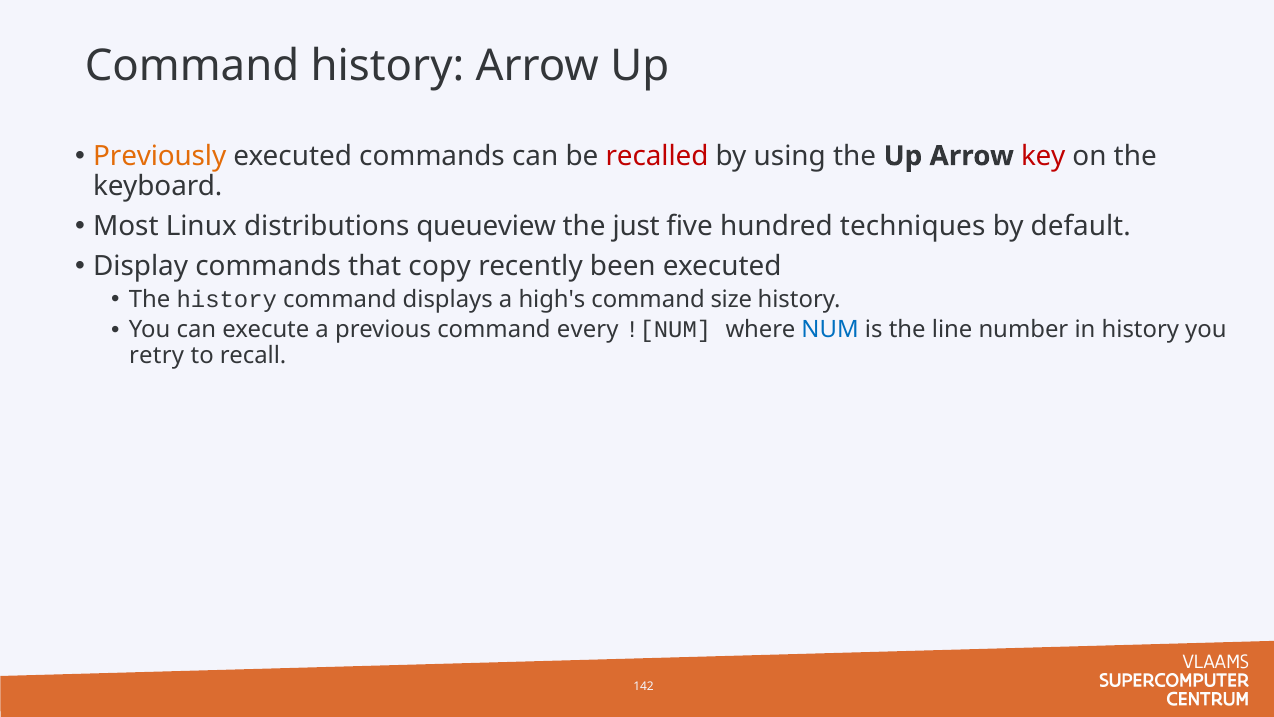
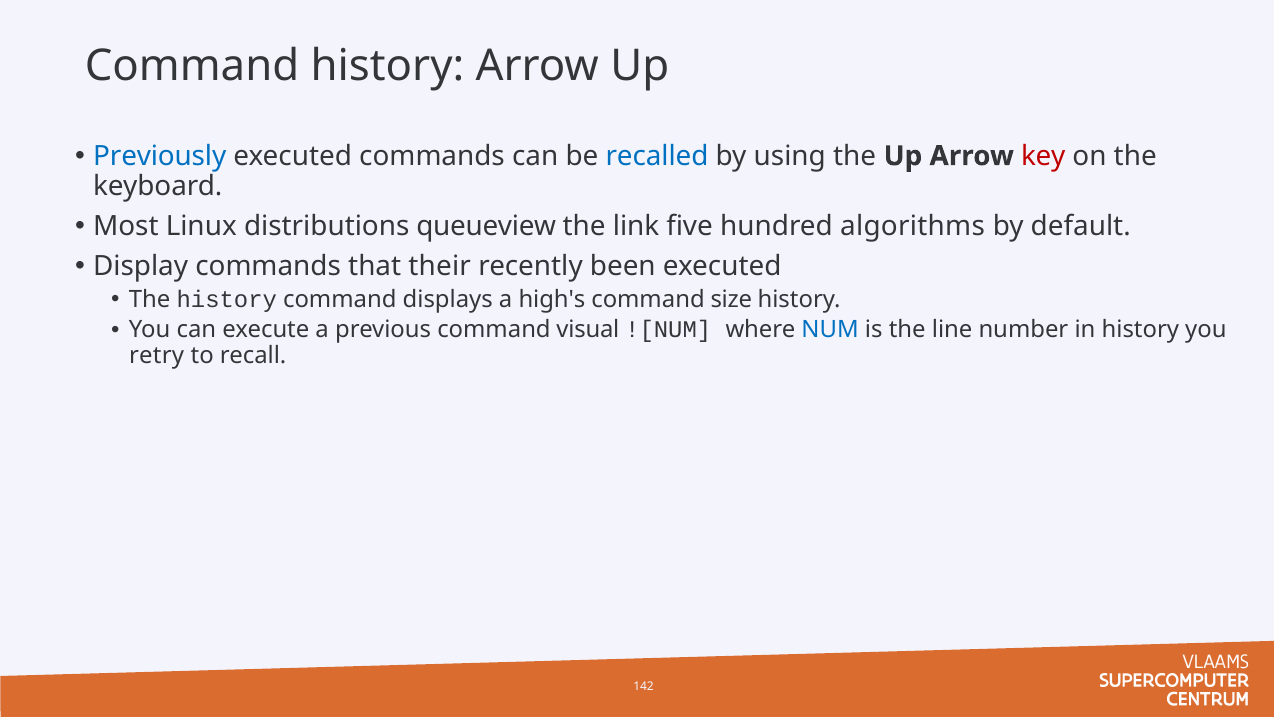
Previously colour: orange -> blue
recalled colour: red -> blue
just: just -> link
techniques: techniques -> algorithms
copy: copy -> their
every: every -> visual
